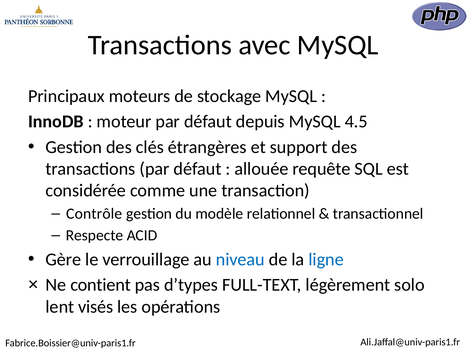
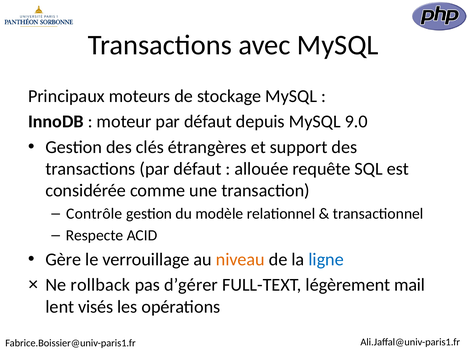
4.5: 4.5 -> 9.0
niveau colour: blue -> orange
contient: contient -> rollback
d’types: d’types -> d’gérer
solo: solo -> mail
